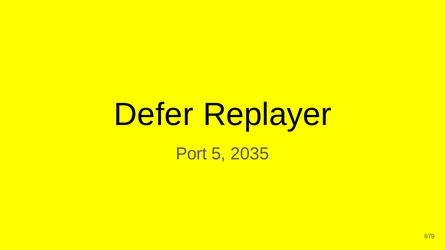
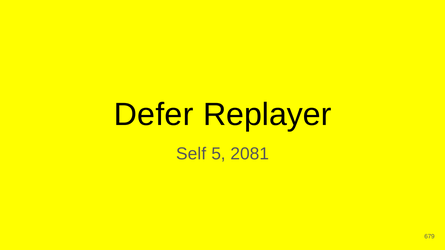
Port: Port -> Self
2035: 2035 -> 2081
